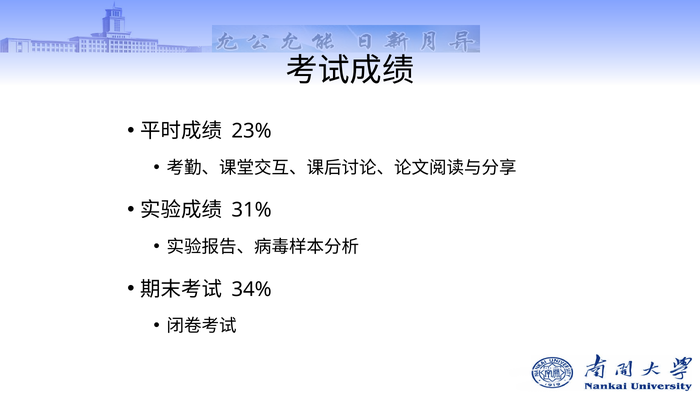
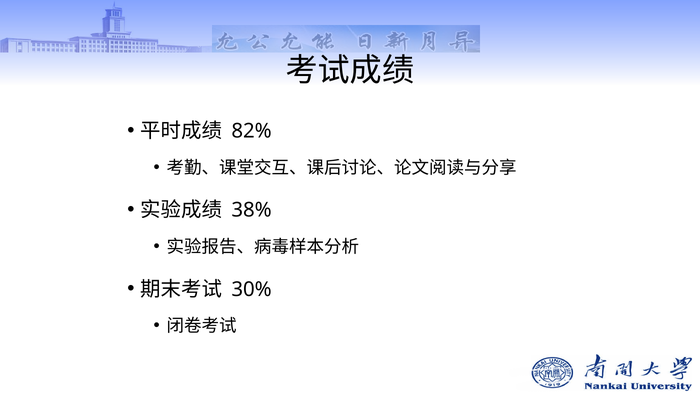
23%: 23% -> 82%
31%: 31% -> 38%
34%: 34% -> 30%
